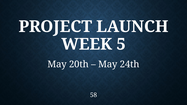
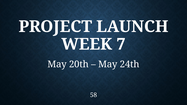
5: 5 -> 7
